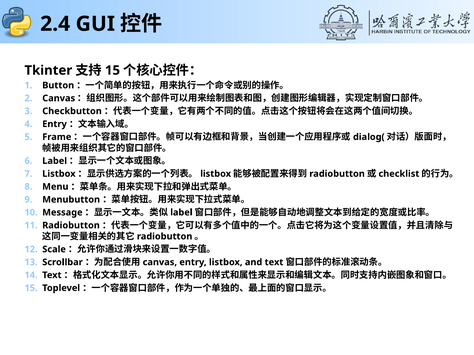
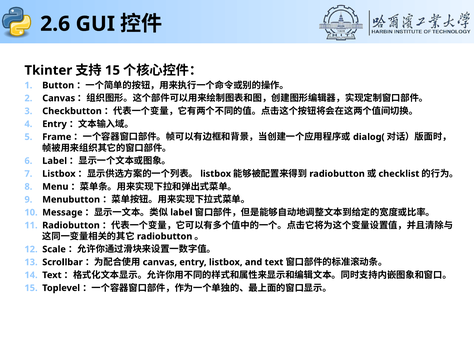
2.4: 2.4 -> 2.6
